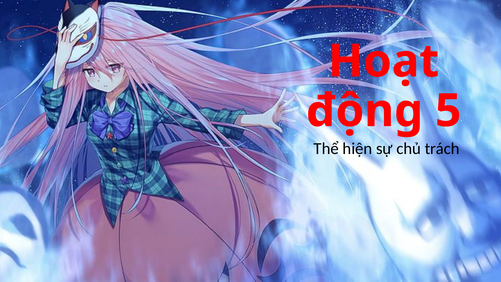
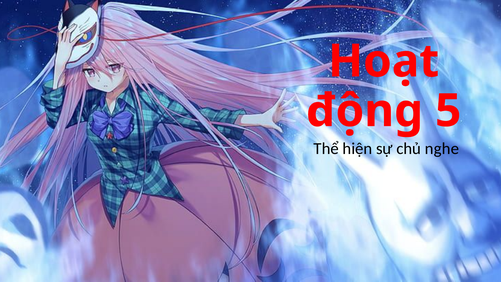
trách: trách -> nghe
